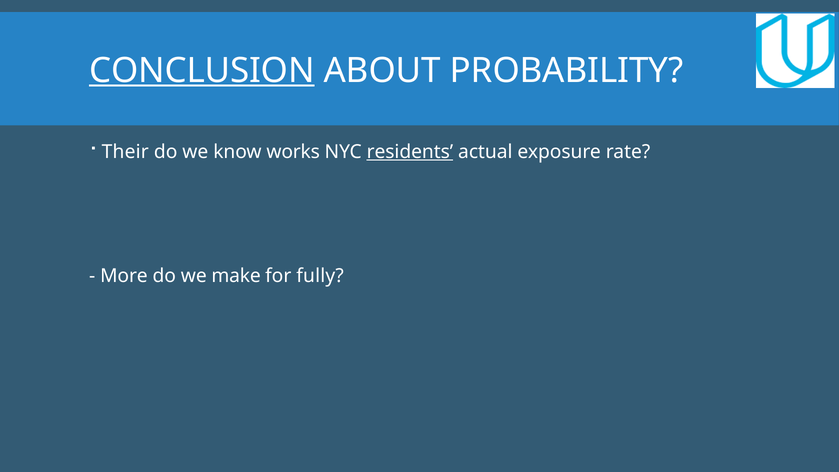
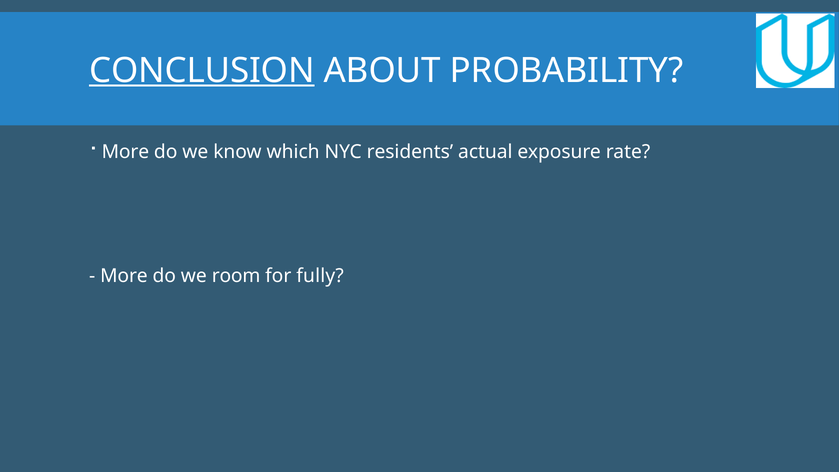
Their at (125, 152): Their -> More
works: works -> which
residents underline: present -> none
make: make -> room
